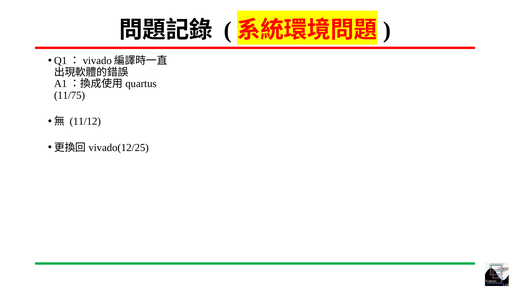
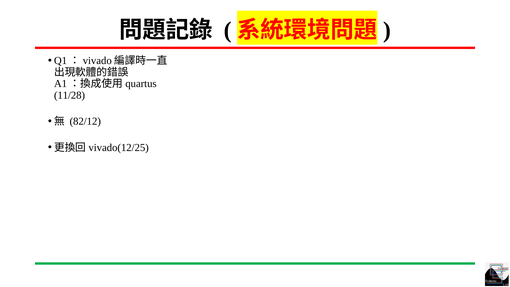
11/75: 11/75 -> 11/28
11/12: 11/12 -> 82/12
